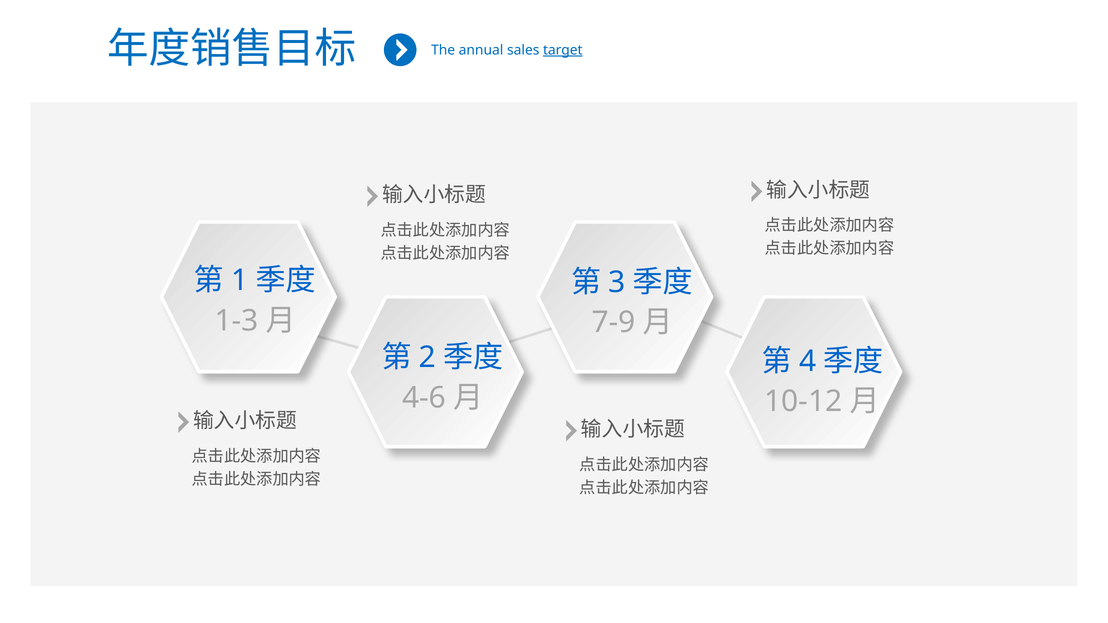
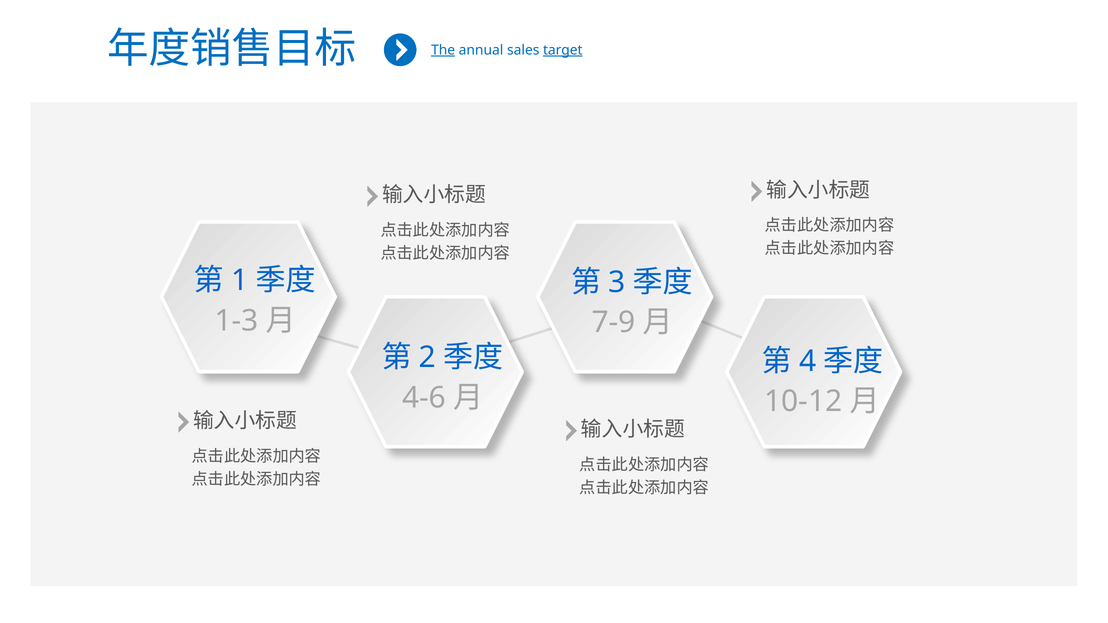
The underline: none -> present
